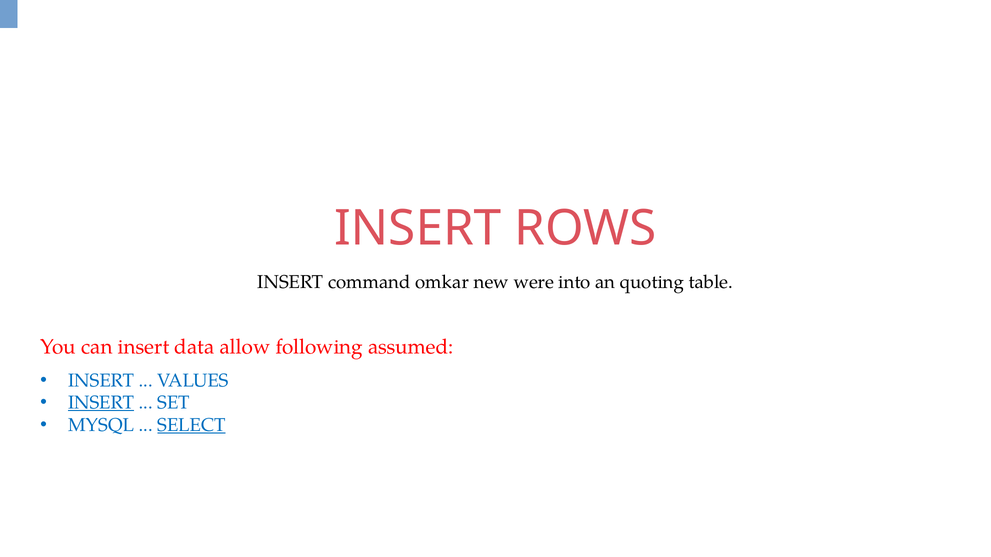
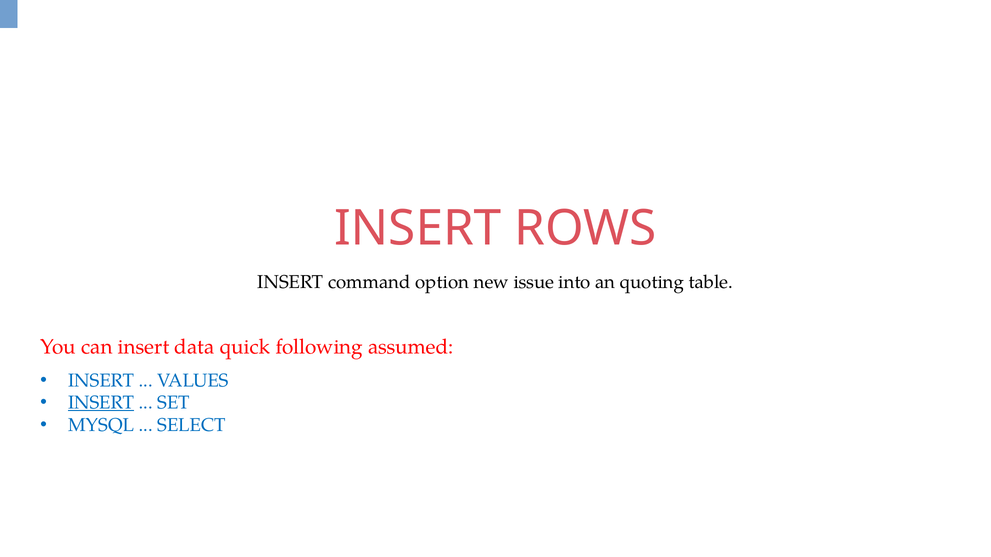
omkar: omkar -> option
were: were -> issue
allow: allow -> quick
SELECT underline: present -> none
